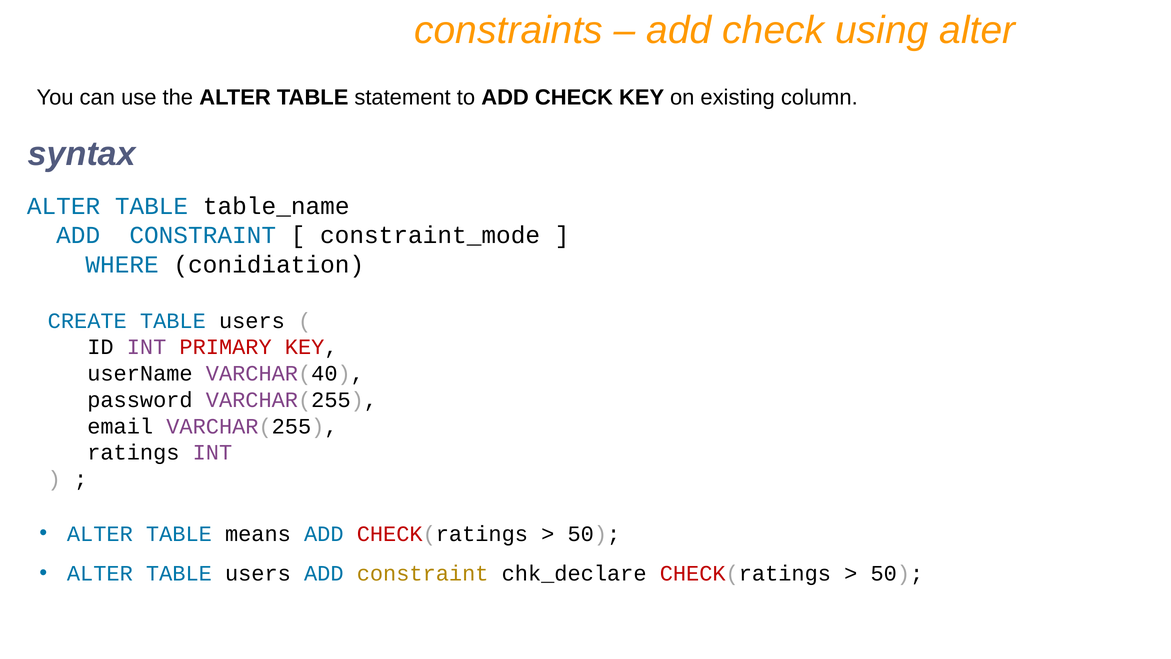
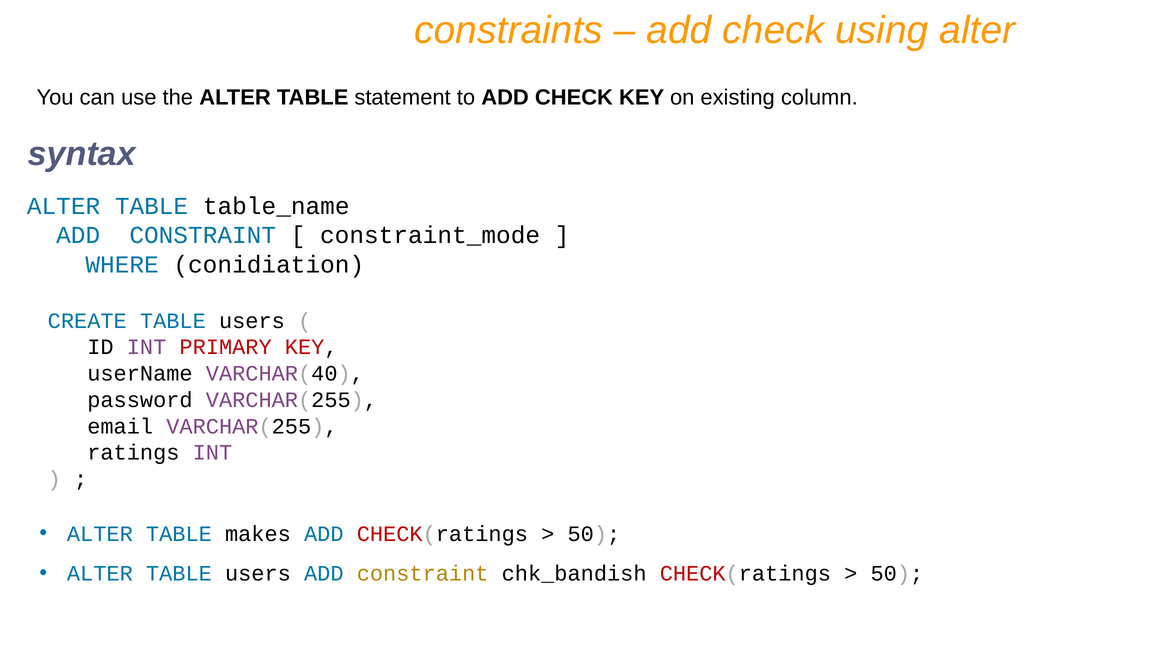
means: means -> makes
chk_declare: chk_declare -> chk_bandish
